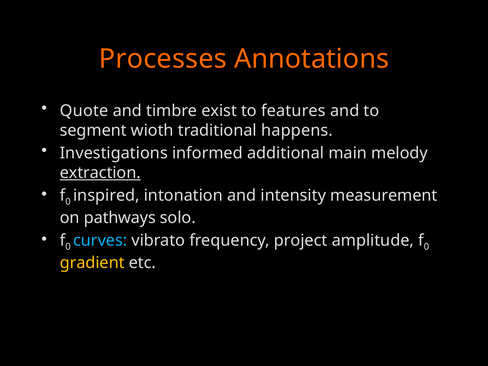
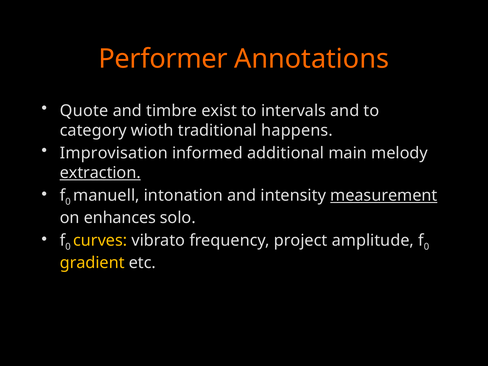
Processes: Processes -> Performer
features: features -> intervals
segment: segment -> category
Investigations: Investigations -> Improvisation
inspired: inspired -> manuell
measurement underline: none -> present
pathways: pathways -> enhances
curves colour: light blue -> yellow
